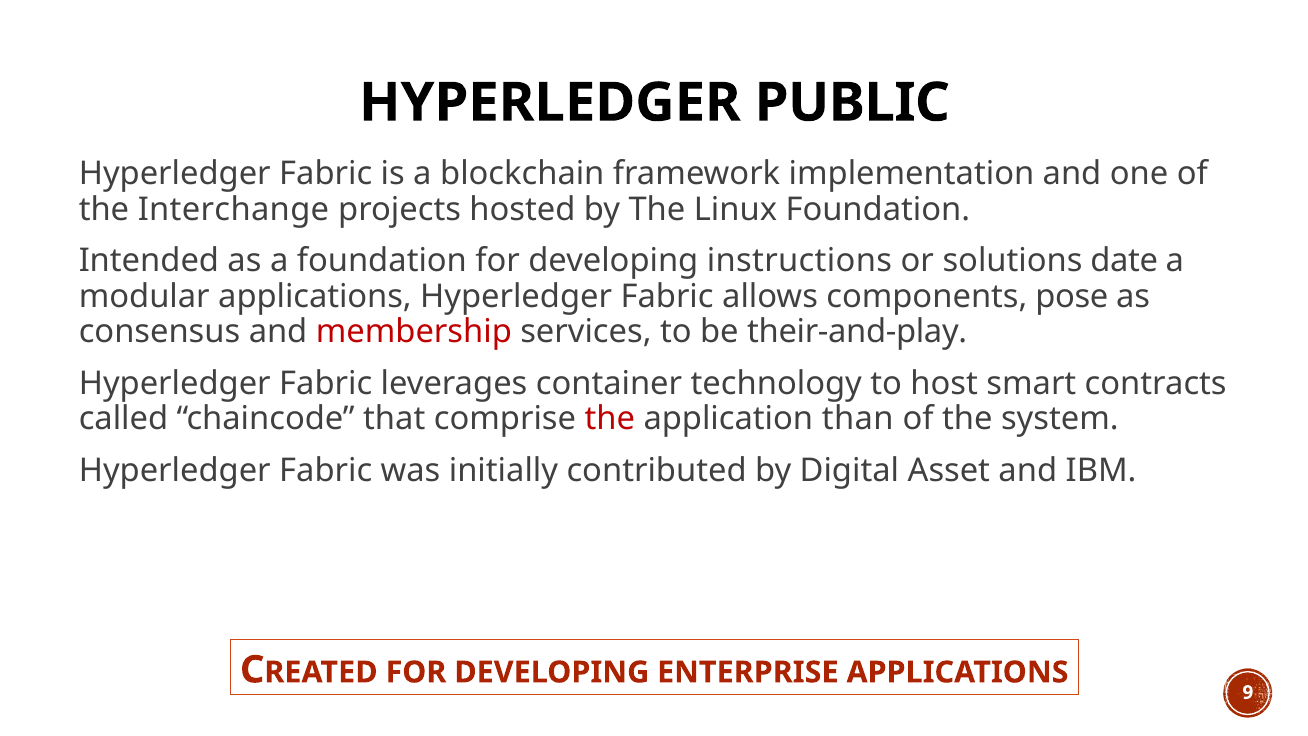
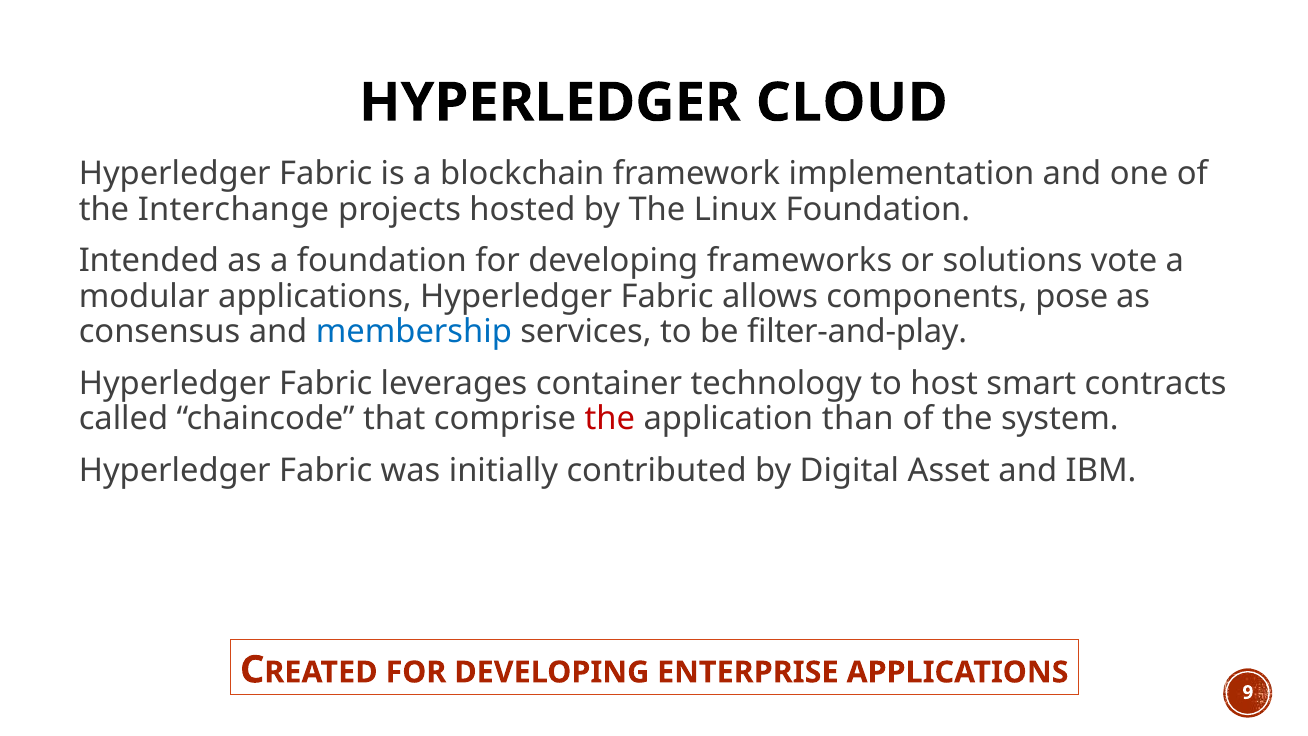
PUBLIC: PUBLIC -> CLOUD
instructions: instructions -> frameworks
date: date -> vote
membership colour: red -> blue
their-and-play: their-and-play -> filter-and-play
